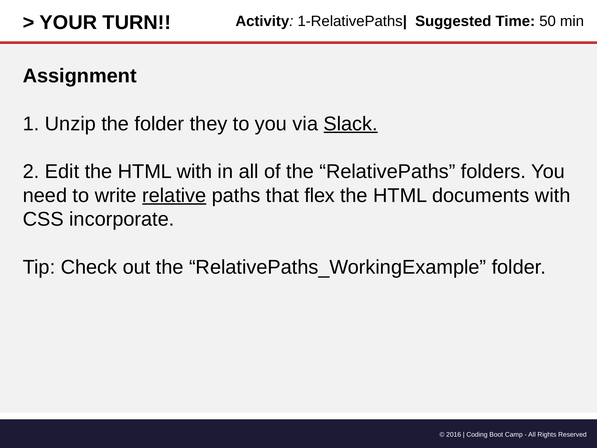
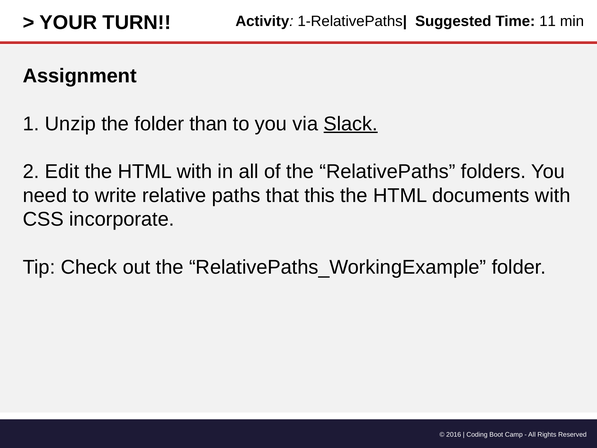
50: 50 -> 11
they: they -> than
relative underline: present -> none
flex: flex -> this
